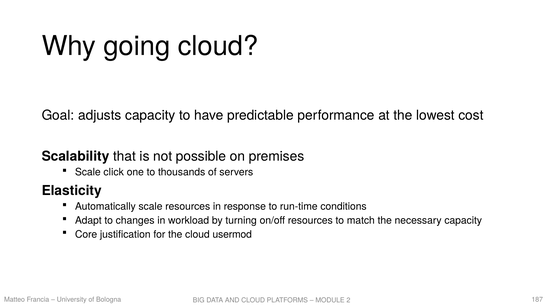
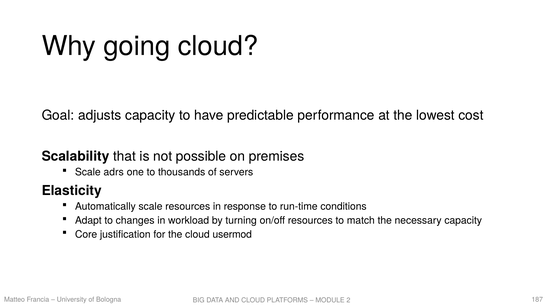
click: click -> adrs
